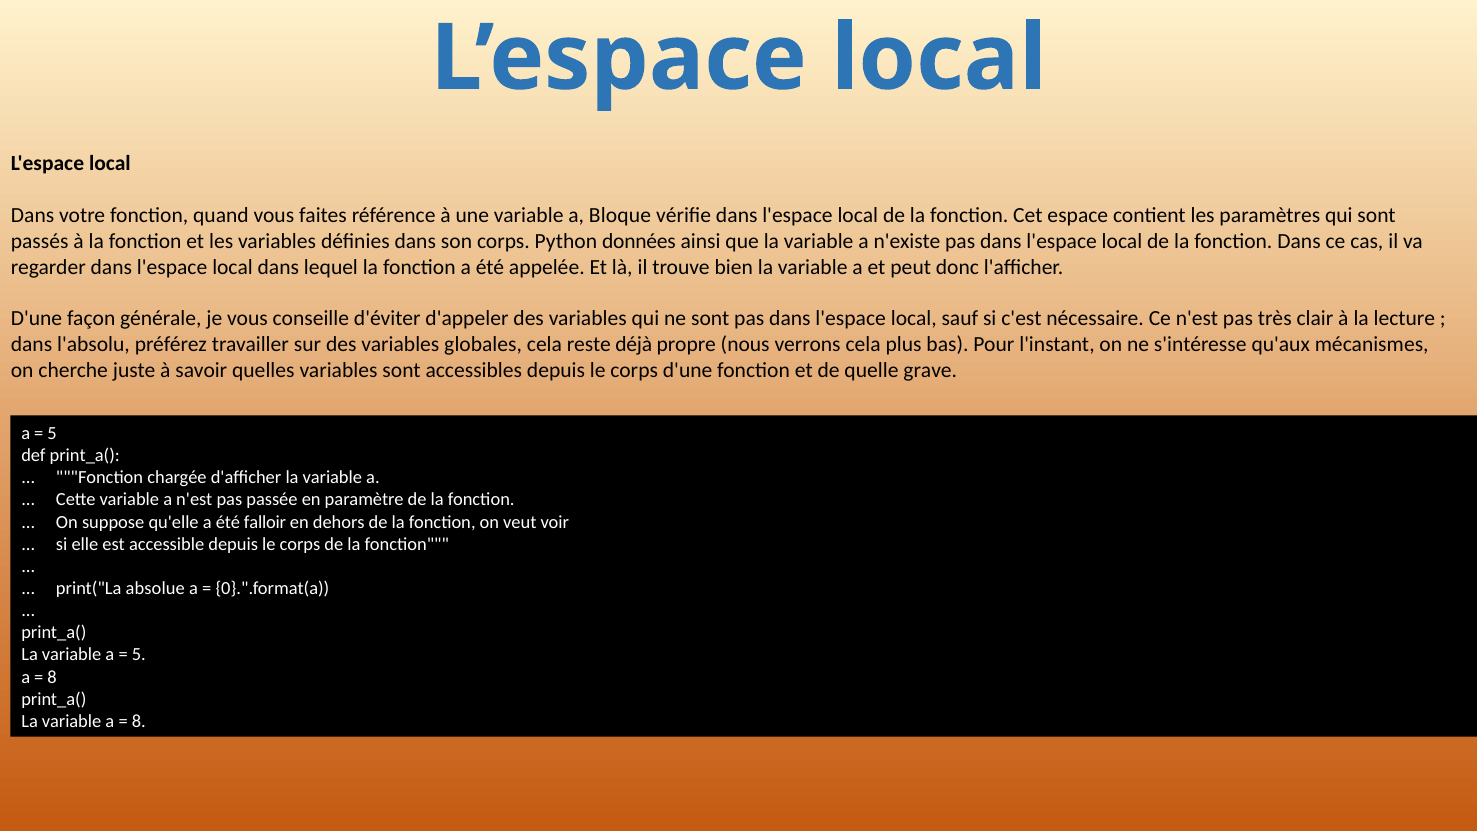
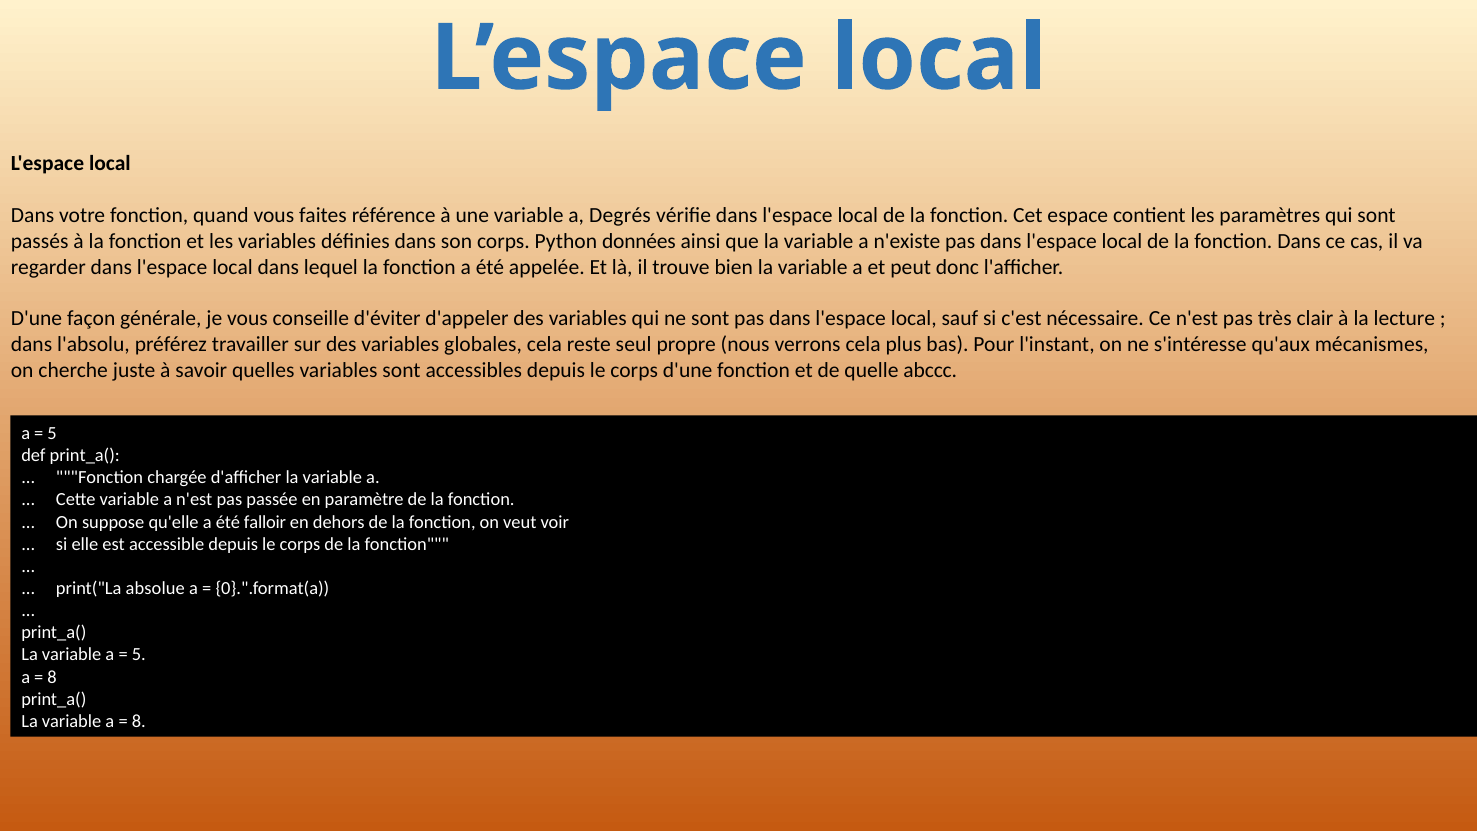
Bloque: Bloque -> Degrés
déjà: déjà -> seul
grave: grave -> abccc
